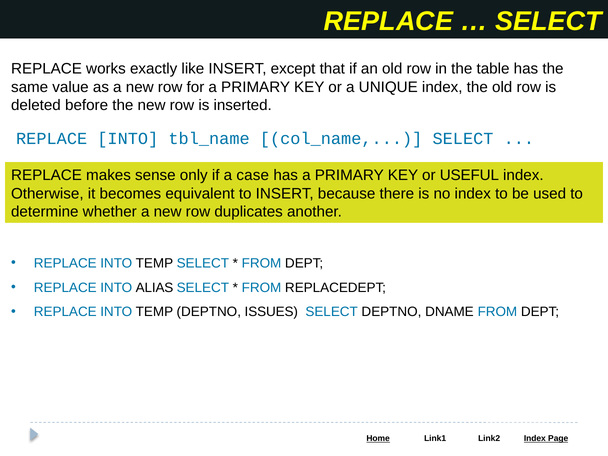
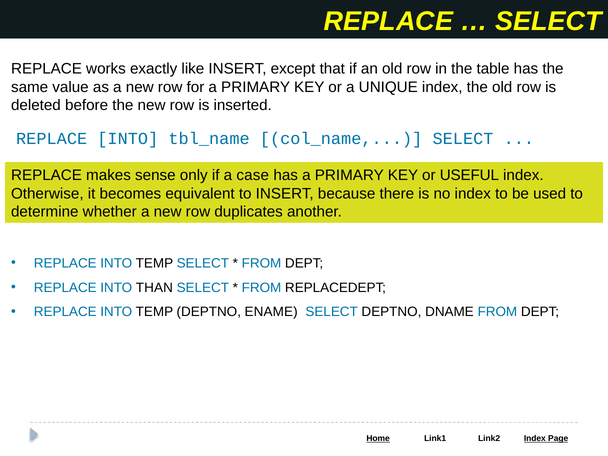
ALIAS: ALIAS -> THAN
ISSUES: ISSUES -> ENAME
